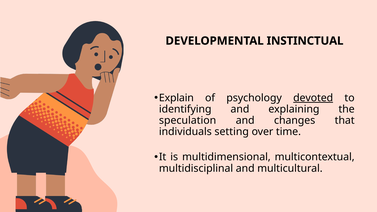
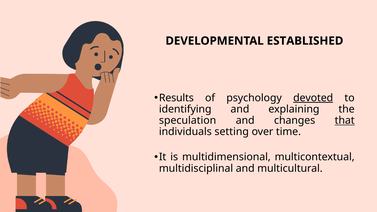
INSTINCTUAL: INSTINCTUAL -> ESTABLISHED
Explain: Explain -> Results
that underline: none -> present
